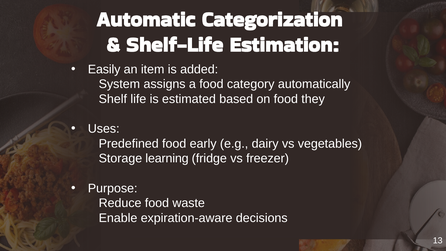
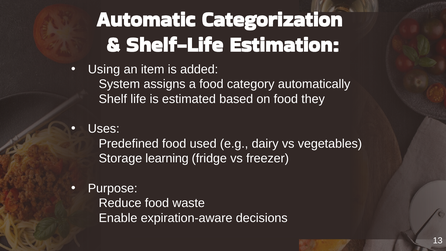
Easily: Easily -> Using
early: early -> used
